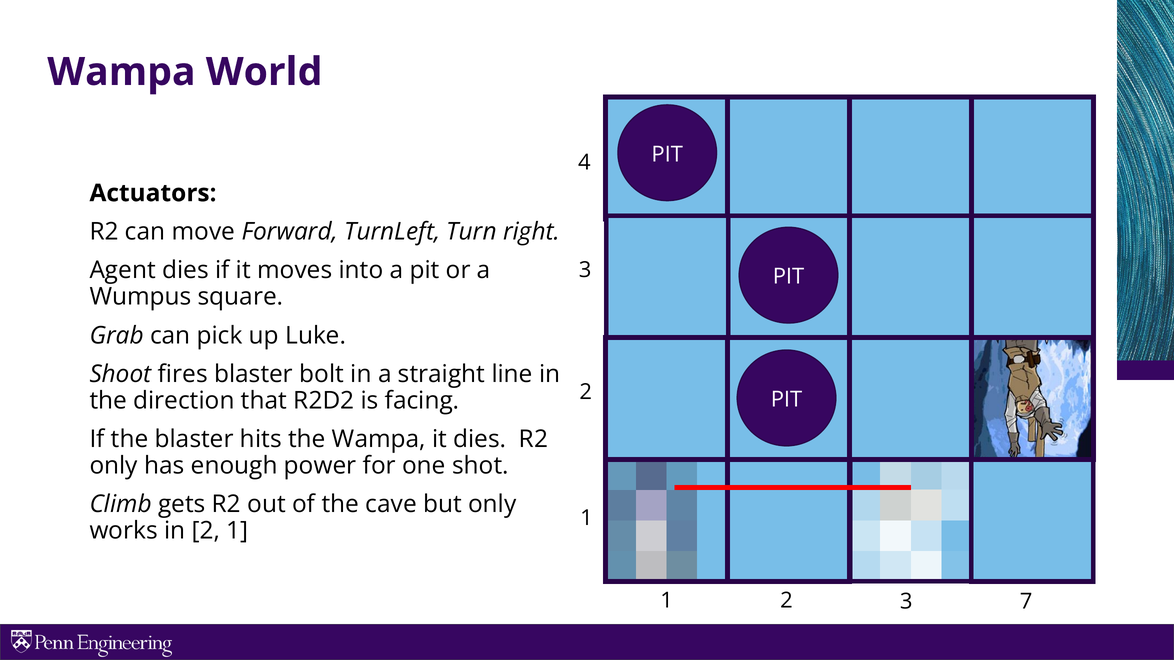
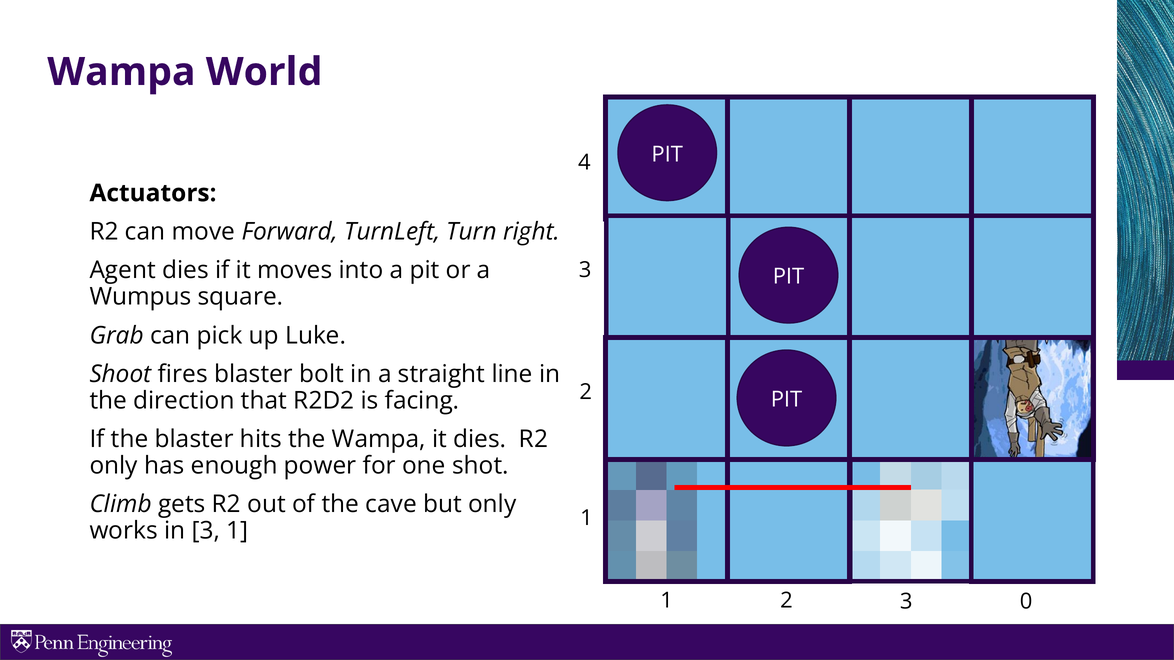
in 2: 2 -> 3
7: 7 -> 0
